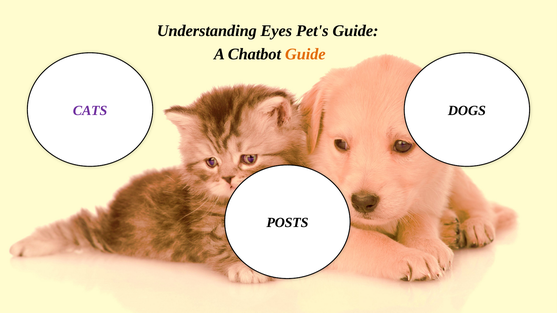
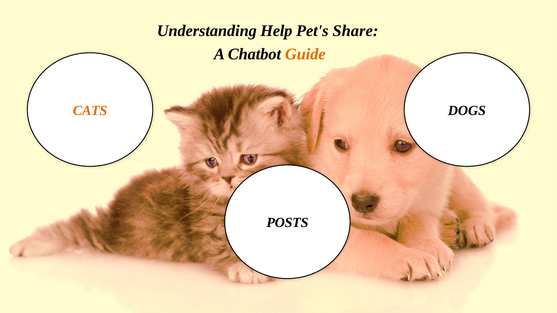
Eyes: Eyes -> Help
Pet's Guide: Guide -> Share
CATS colour: purple -> orange
